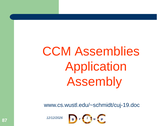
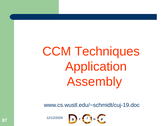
Assemblies: Assemblies -> Techniques
